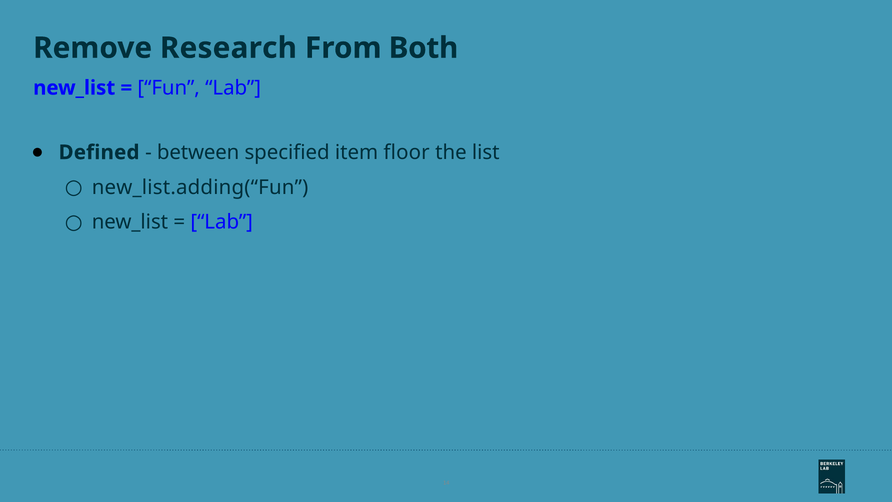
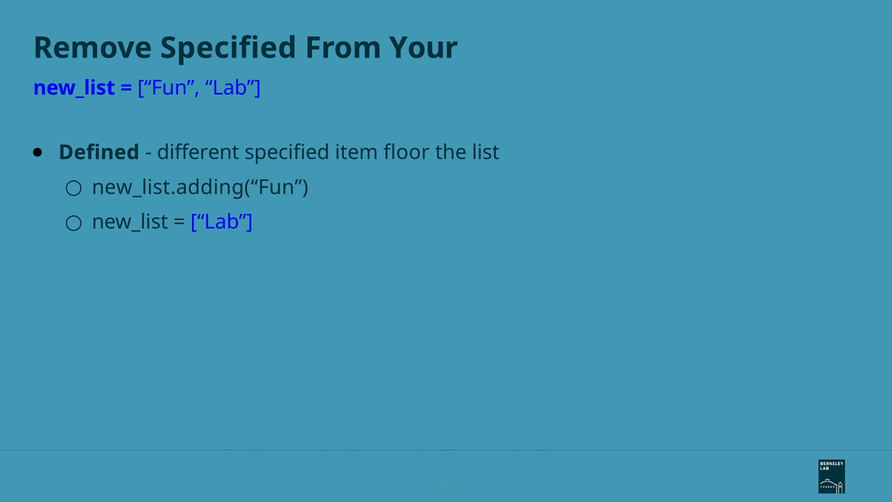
Remove Research: Research -> Specified
Both: Both -> Your
between: between -> different
